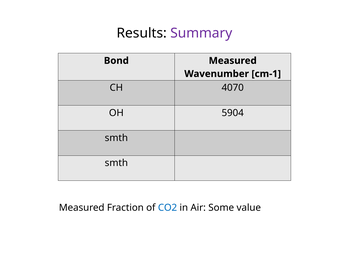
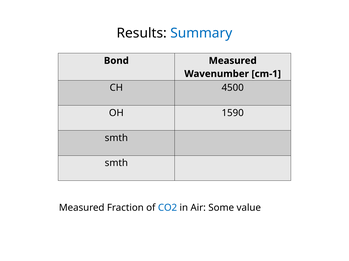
Summary colour: purple -> blue
4070: 4070 -> 4500
5904: 5904 -> 1590
